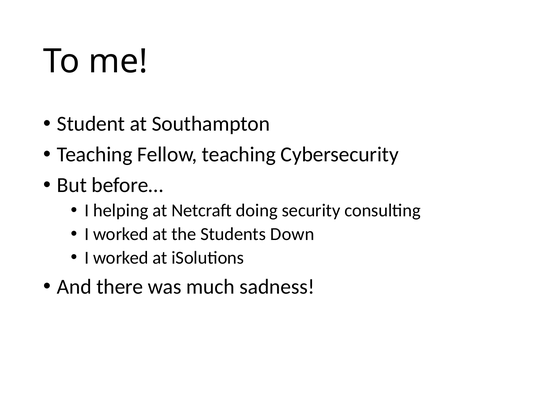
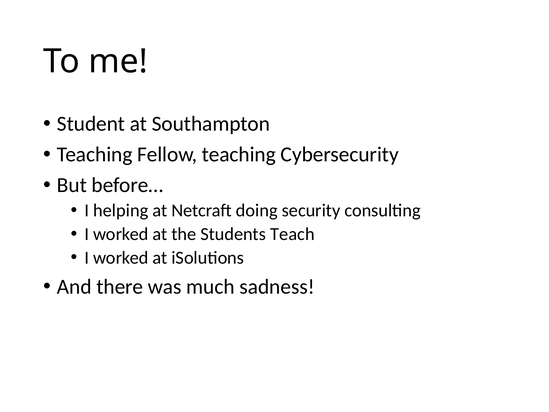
Down: Down -> Teach
